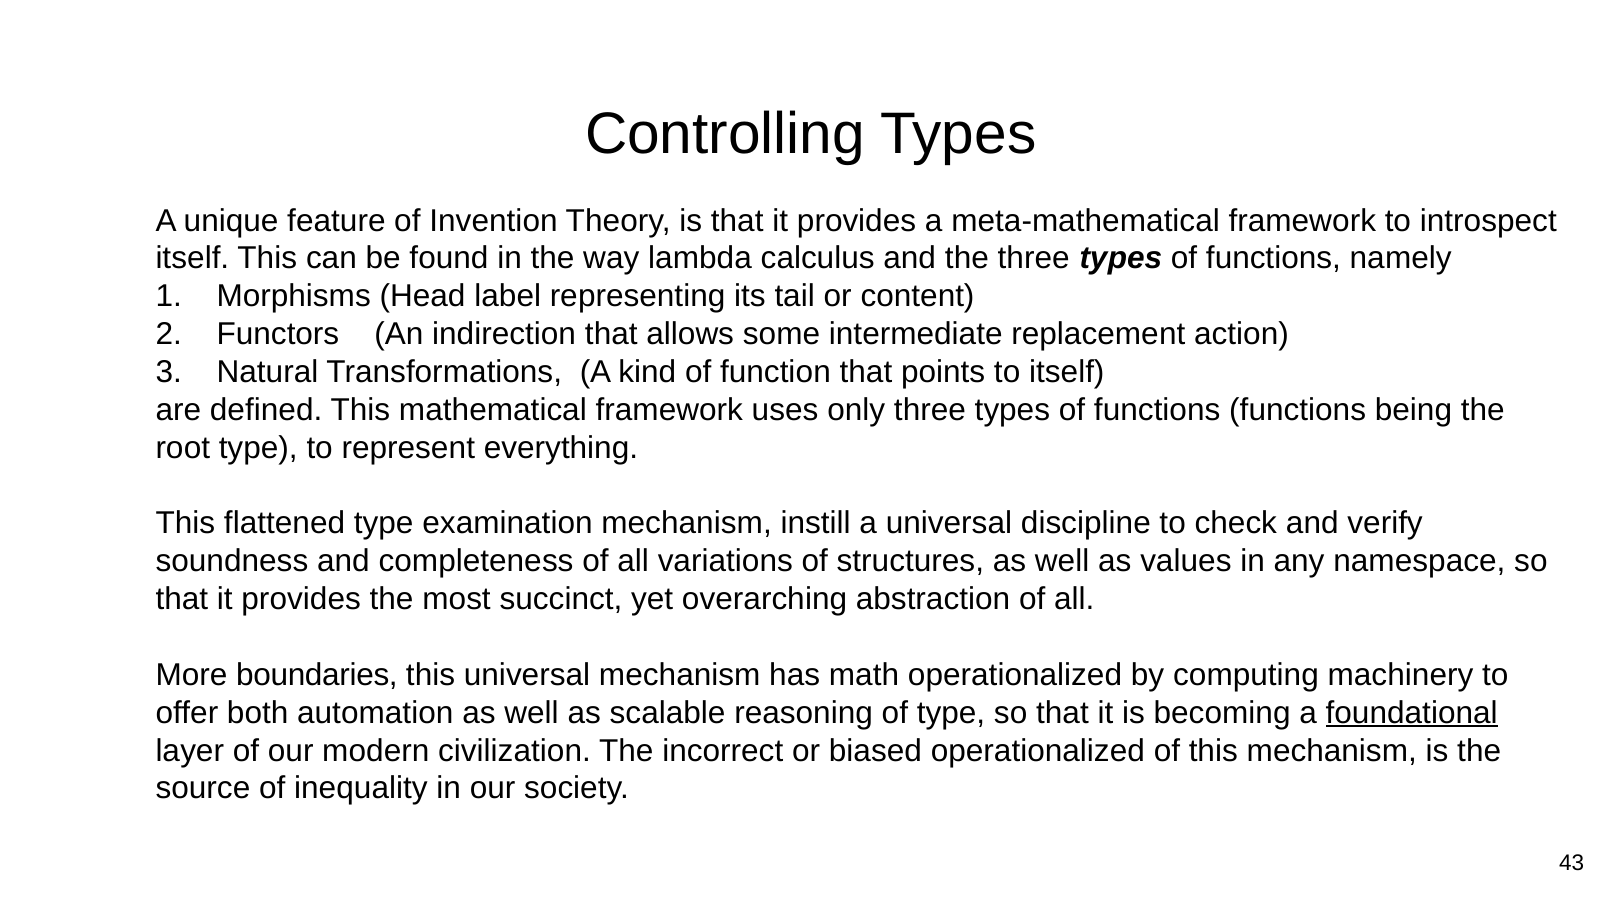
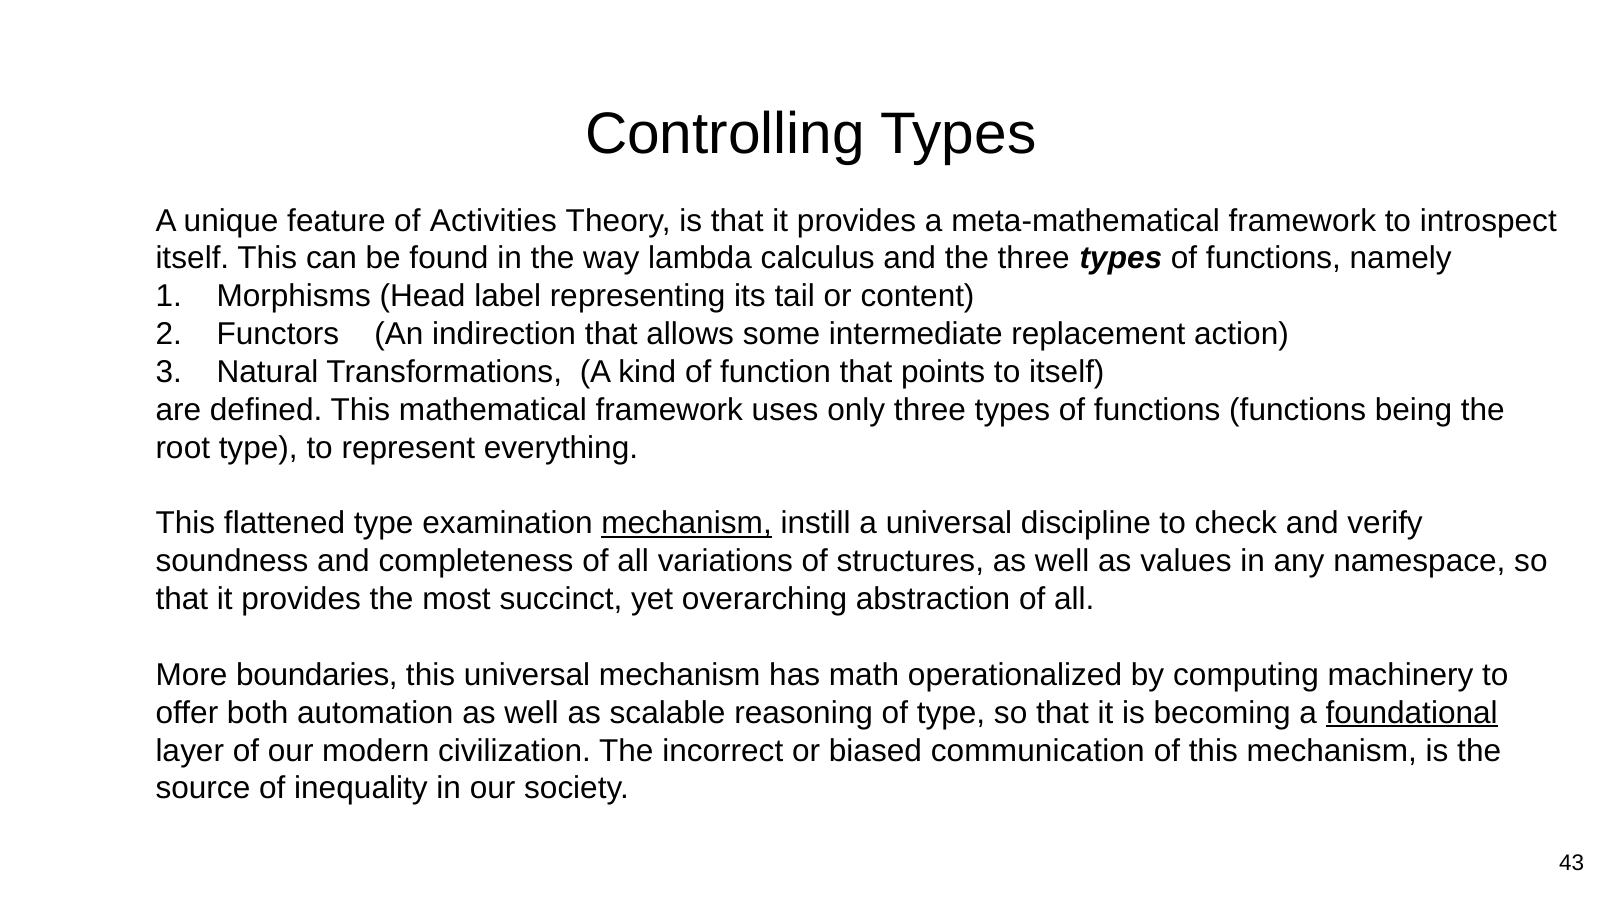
Invention: Invention -> Activities
mechanism at (687, 524) underline: none -> present
biased operationalized: operationalized -> communication
